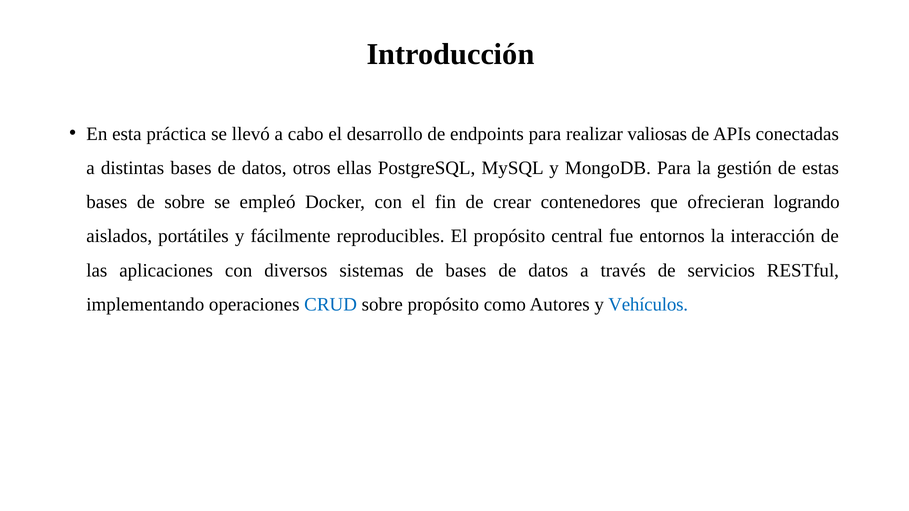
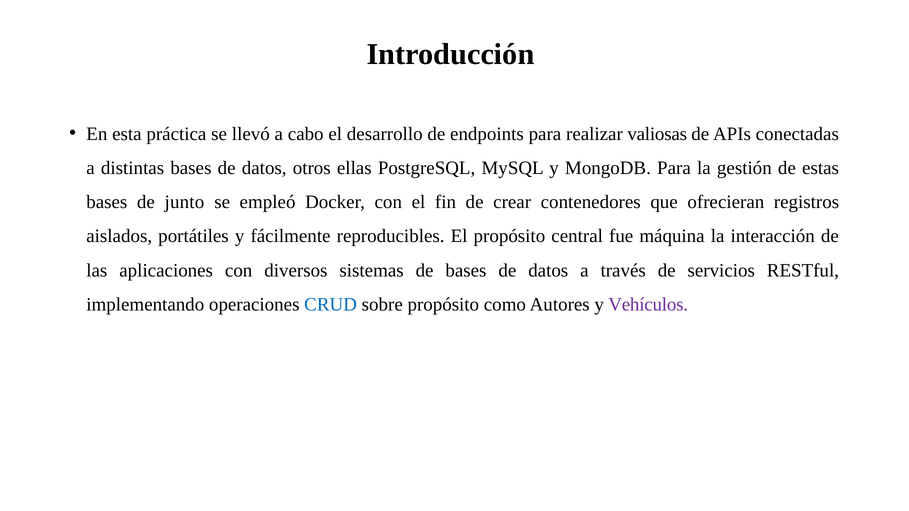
de sobre: sobre -> junto
logrando: logrando -> registros
entornos: entornos -> máquina
Vehículos colour: blue -> purple
